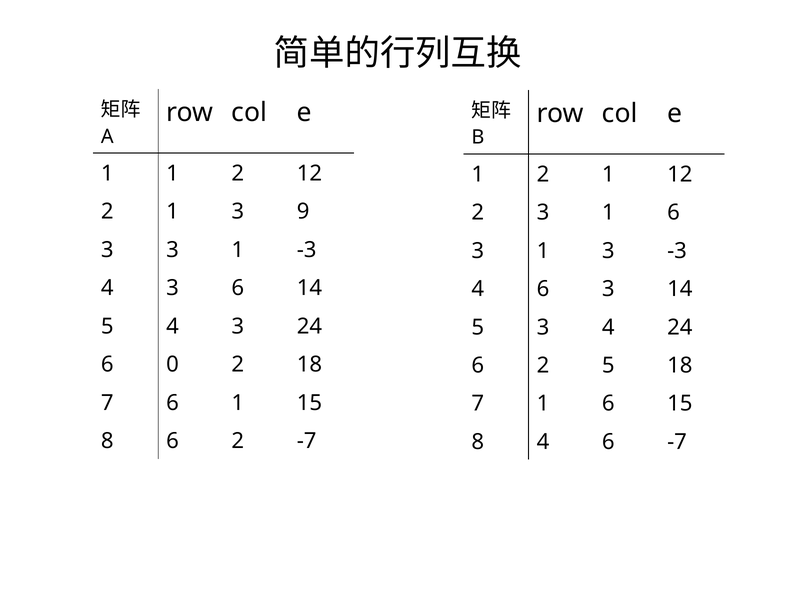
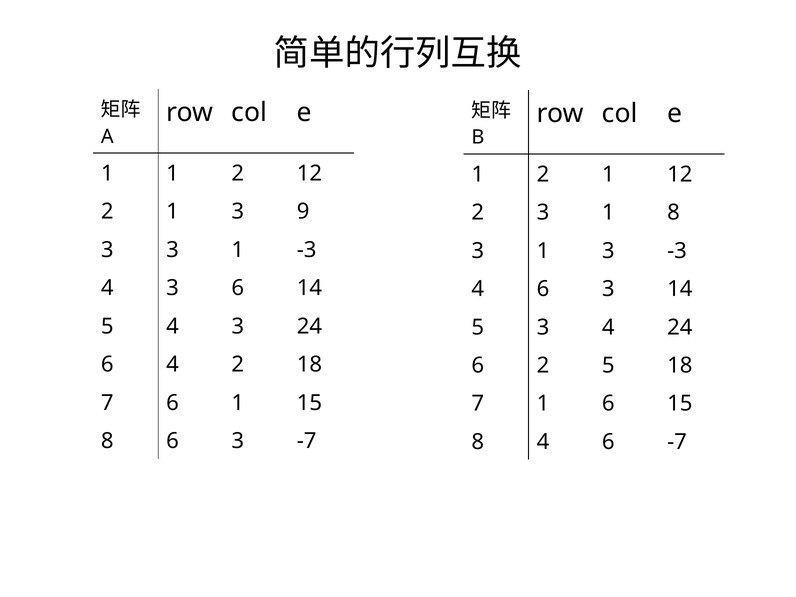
3 1 6: 6 -> 8
6 0: 0 -> 4
8 6 2: 2 -> 3
